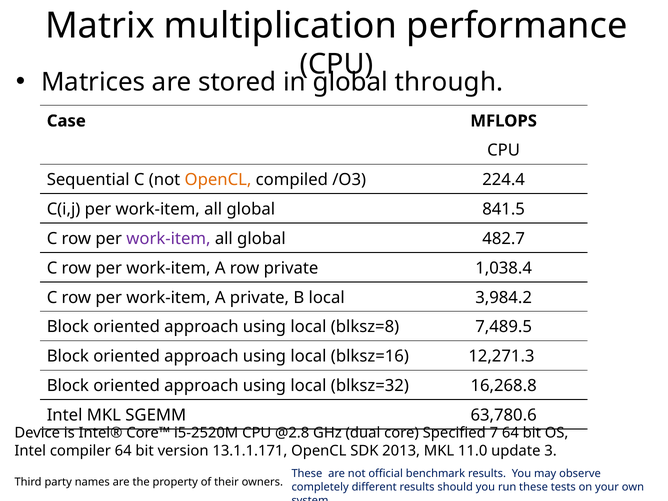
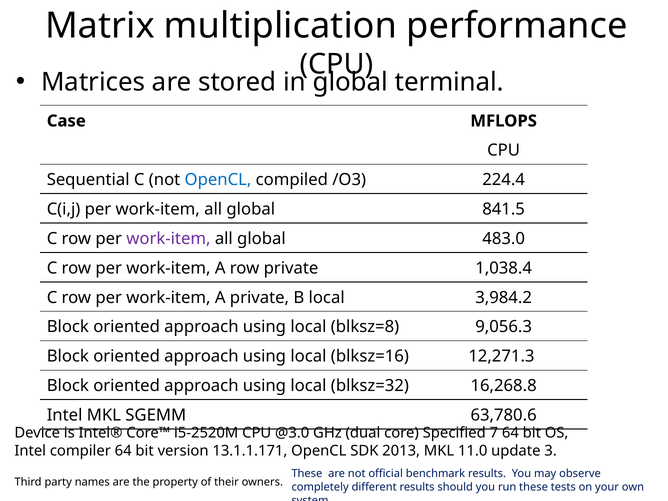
through: through -> terminal
OpenCL at (218, 180) colour: orange -> blue
482.7: 482.7 -> 483.0
7,489.5: 7,489.5 -> 9,056.3
@2.8: @2.8 -> @3.0
